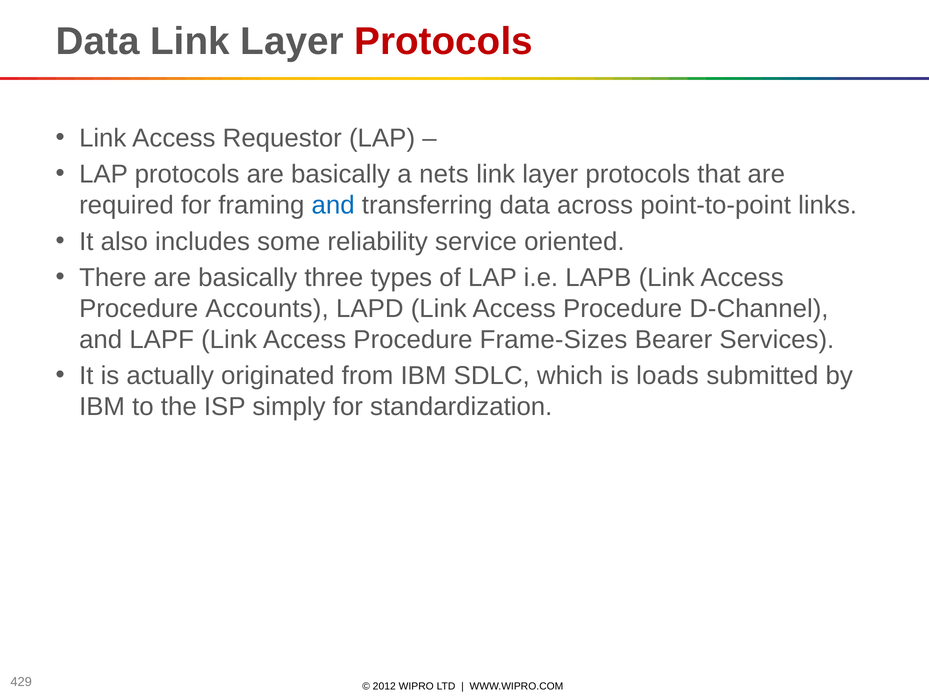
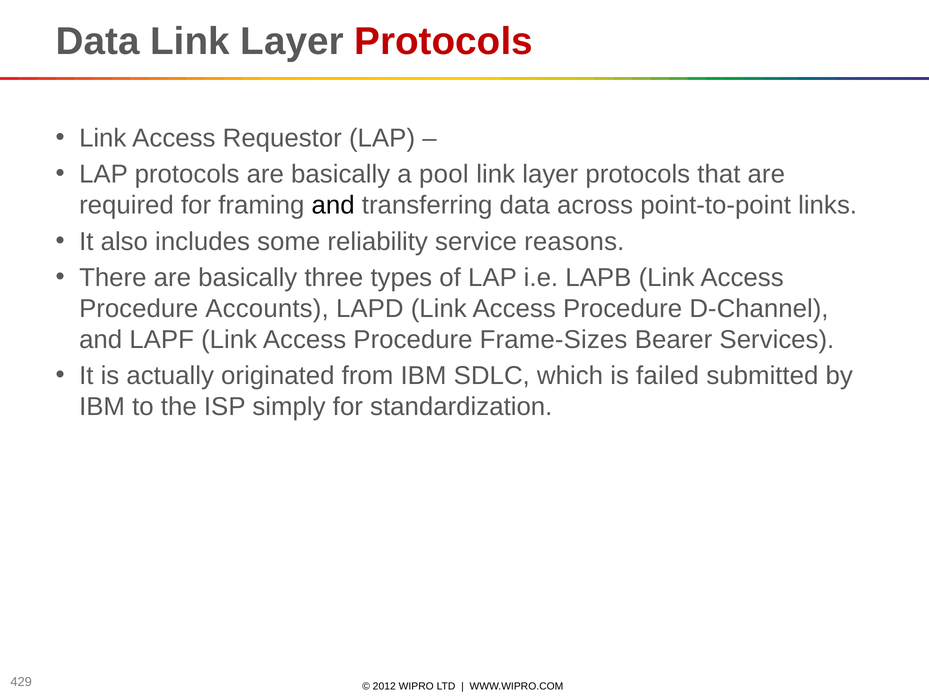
nets: nets -> pool
and at (333, 205) colour: blue -> black
oriented: oriented -> reasons
loads: loads -> failed
